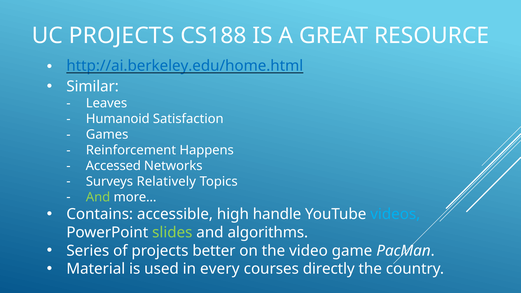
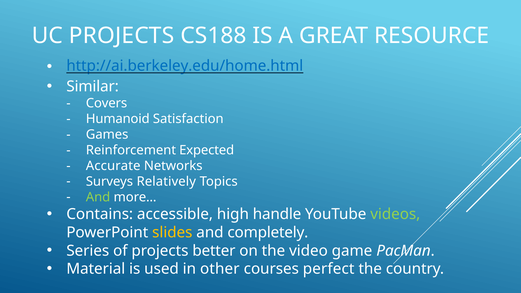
Leaves: Leaves -> Covers
Happens: Happens -> Expected
Accessed: Accessed -> Accurate
videos colour: light blue -> light green
slides colour: light green -> yellow
algorithms: algorithms -> completely
every: every -> other
directly: directly -> perfect
